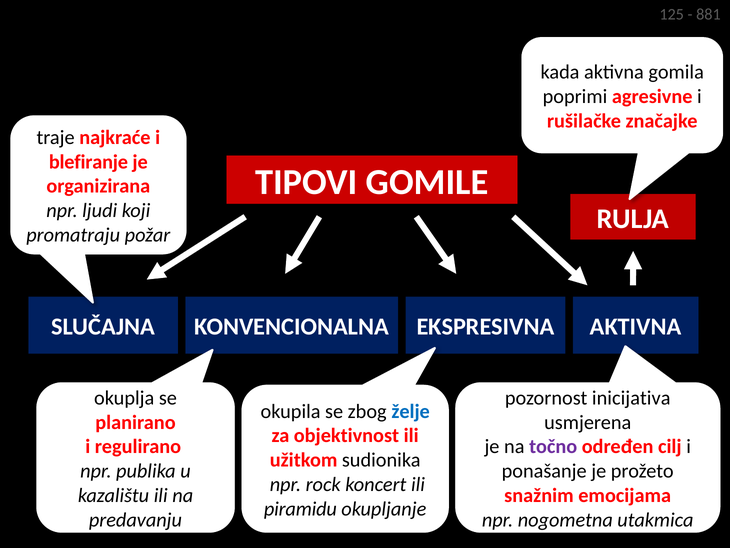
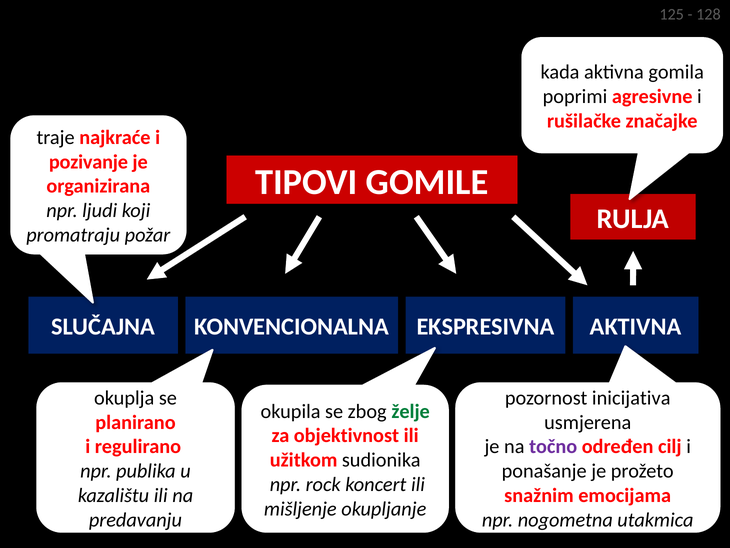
881: 881 -> 128
blefiranje: blefiranje -> pozivanje
želje colour: blue -> green
piramidu: piramidu -> mišljenje
